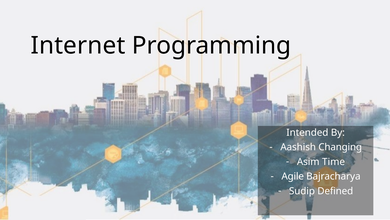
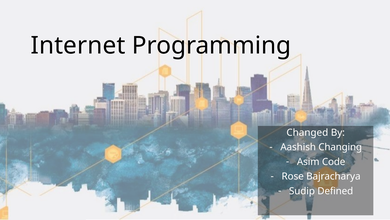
Intended: Intended -> Changed
Time: Time -> Code
Agile: Agile -> Rose
